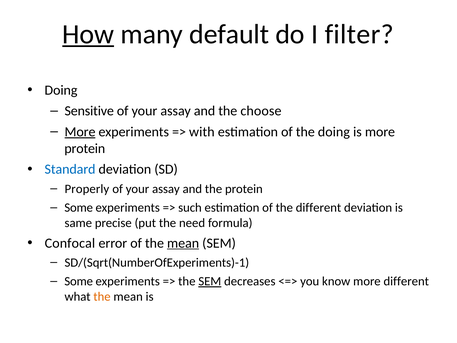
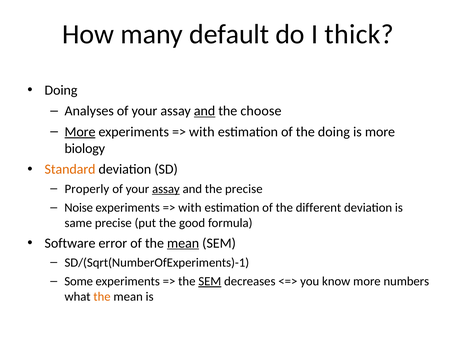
How underline: present -> none
filter: filter -> thick
Sensitive: Sensitive -> Analyses
and at (205, 111) underline: none -> present
protein at (85, 148): protein -> biology
Standard colour: blue -> orange
assay at (166, 189) underline: none -> present
the protein: protein -> precise
Some at (79, 208): Some -> Noise
such at (190, 208): such -> with
need: need -> good
Confocal: Confocal -> Software
more different: different -> numbers
